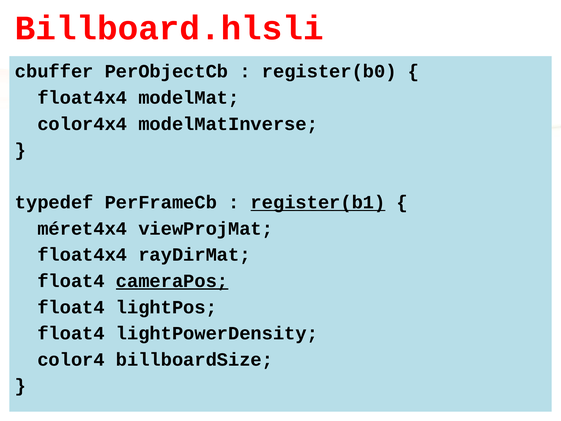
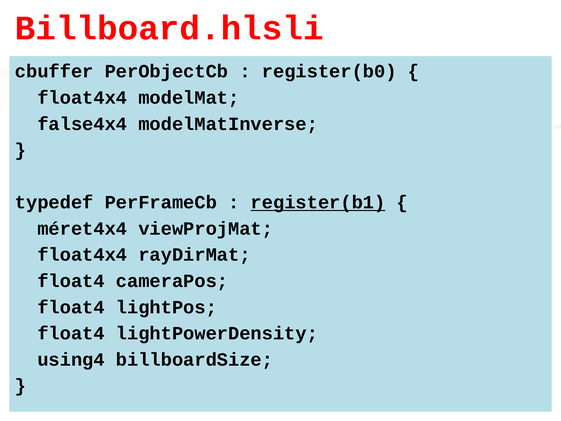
color4x4: color4x4 -> false4x4
cameraPos underline: present -> none
color4: color4 -> using4
